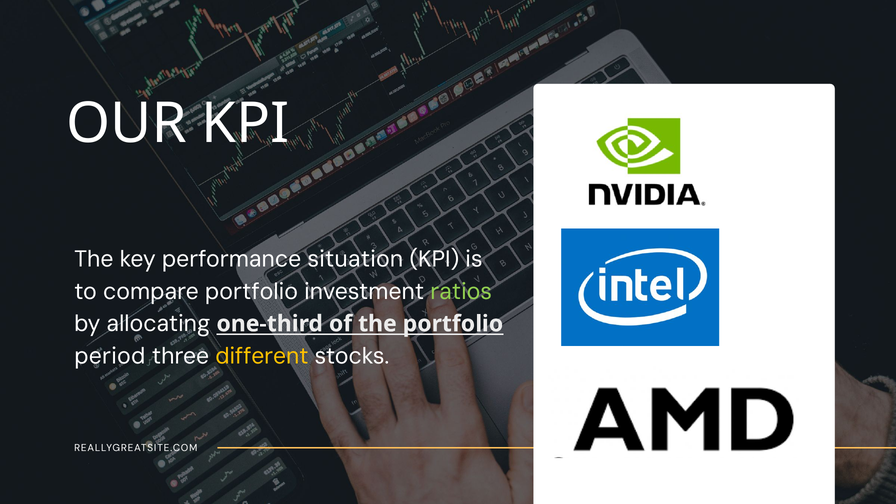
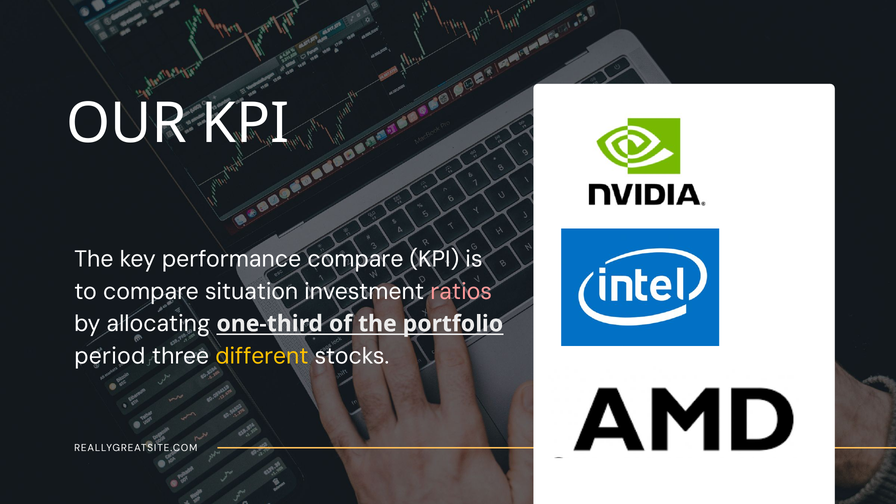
performance situation: situation -> compare
compare portfolio: portfolio -> situation
ratios colour: light green -> pink
